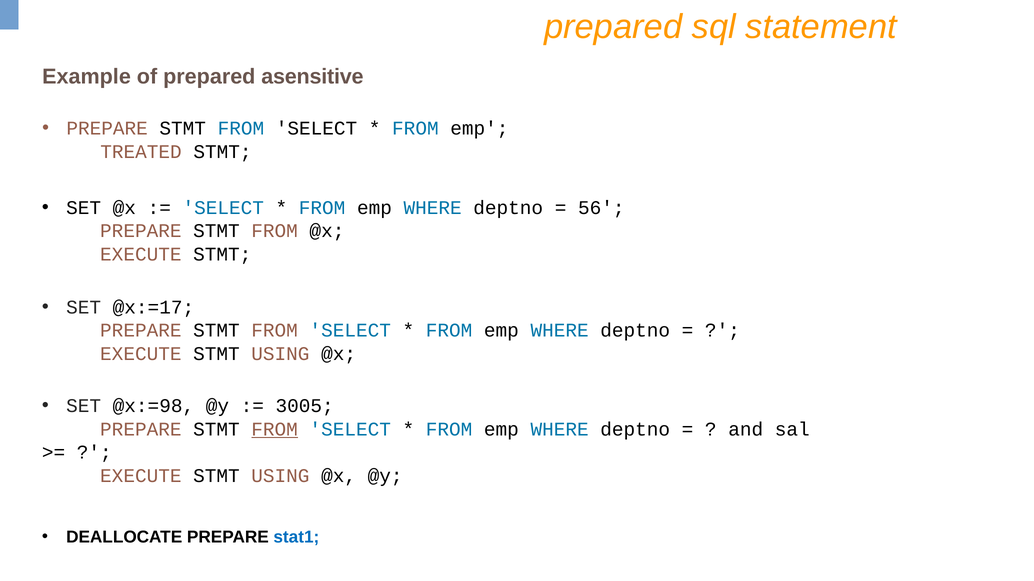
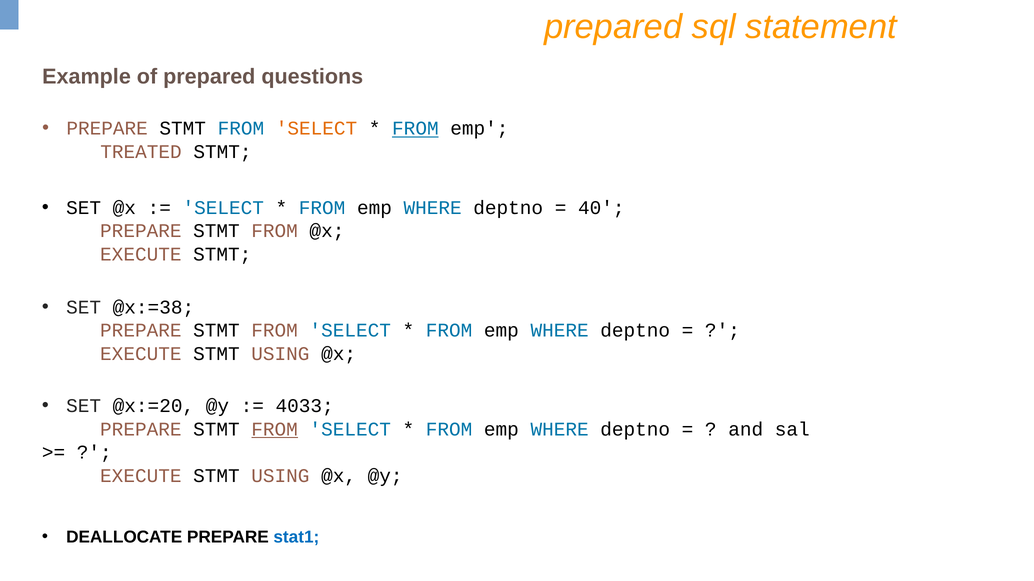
asensitive: asensitive -> questions
SELECT at (317, 129) colour: black -> orange
FROM at (415, 129) underline: none -> present
56: 56 -> 40
@x:=17: @x:=17 -> @x:=38
@x:=98: @x:=98 -> @x:=20
3005: 3005 -> 4033
